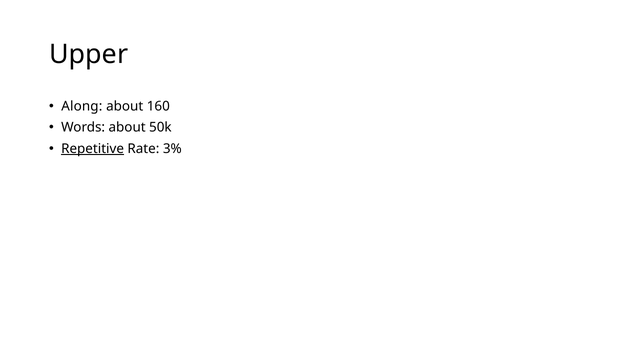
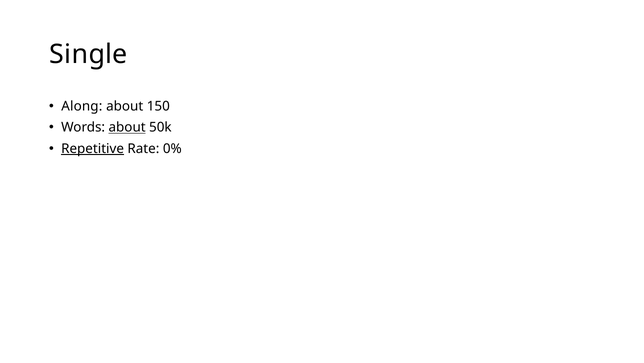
Upper: Upper -> Single
160: 160 -> 150
about at (127, 127) underline: none -> present
3%: 3% -> 0%
